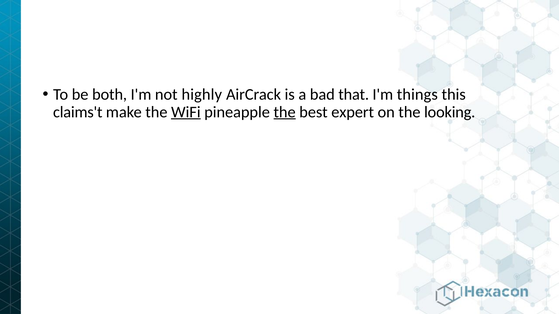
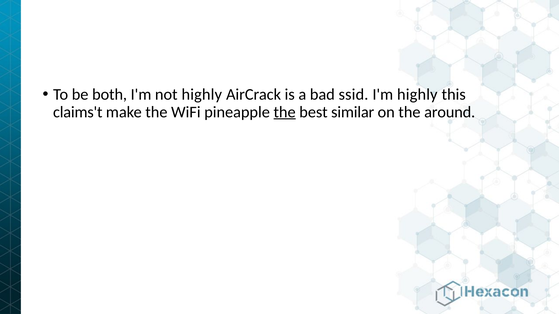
that: that -> ssid
I'm things: things -> highly
WiFi underline: present -> none
expert: expert -> similar
looking: looking -> around
